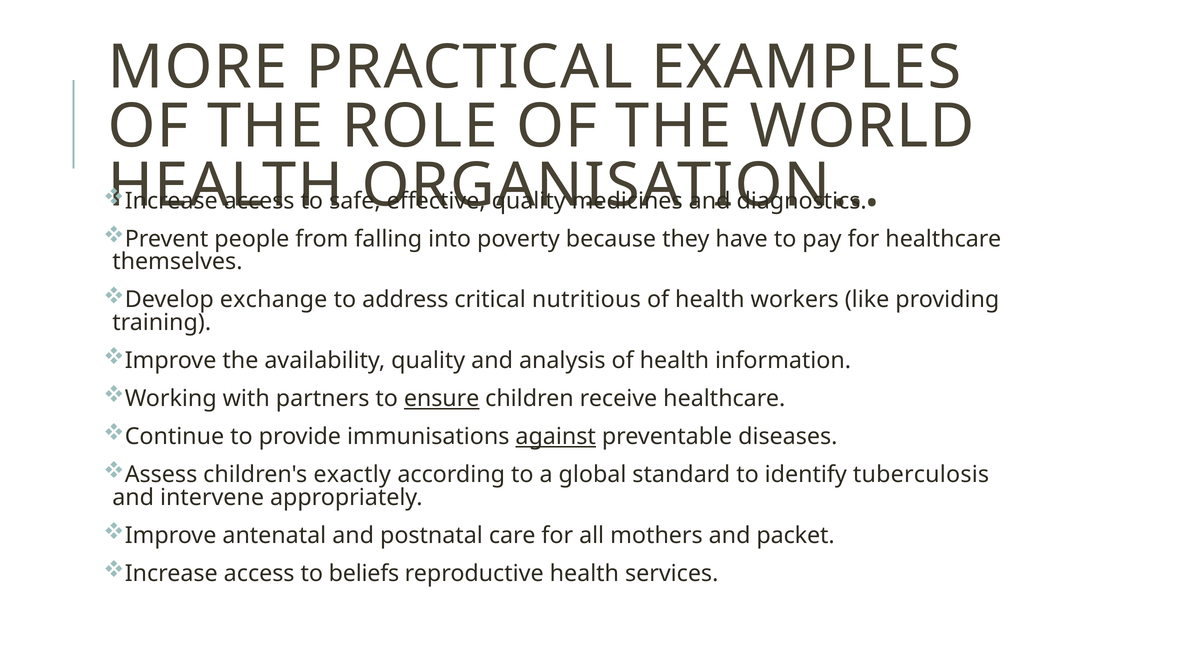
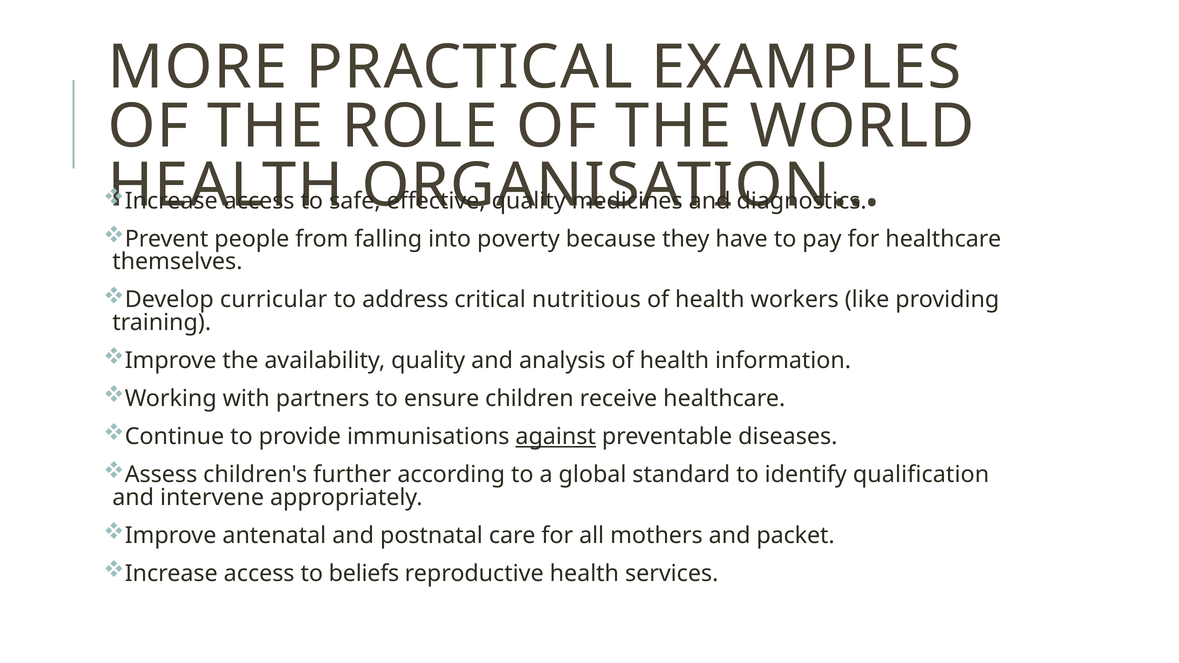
exchange: exchange -> curricular
ensure underline: present -> none
exactly: exactly -> further
tuberculosis: tuberculosis -> qualification
